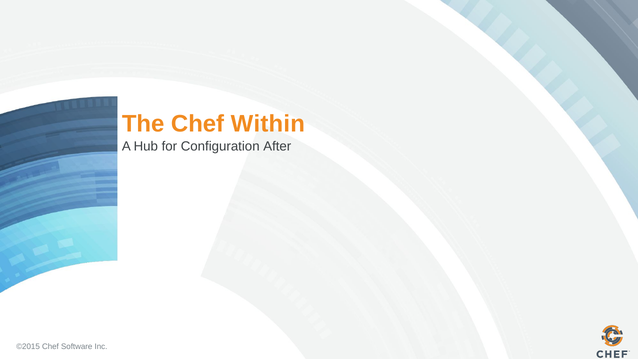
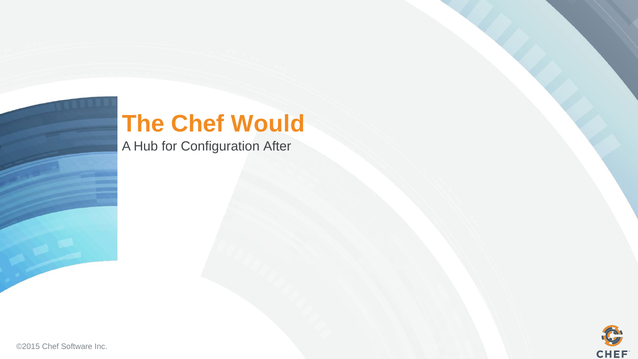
Within: Within -> Would
